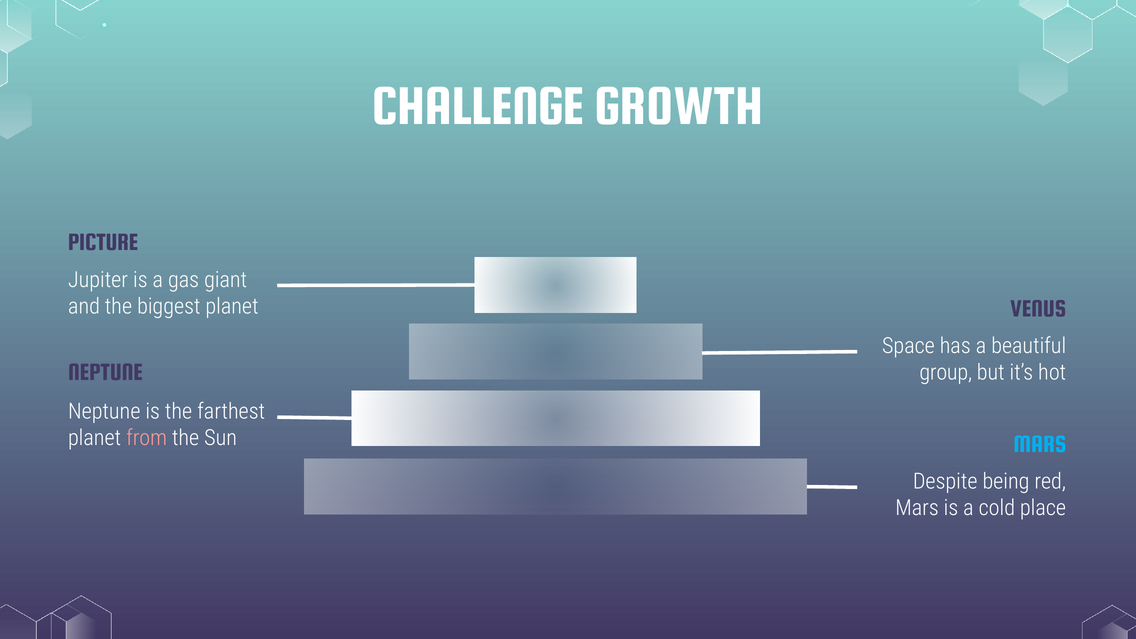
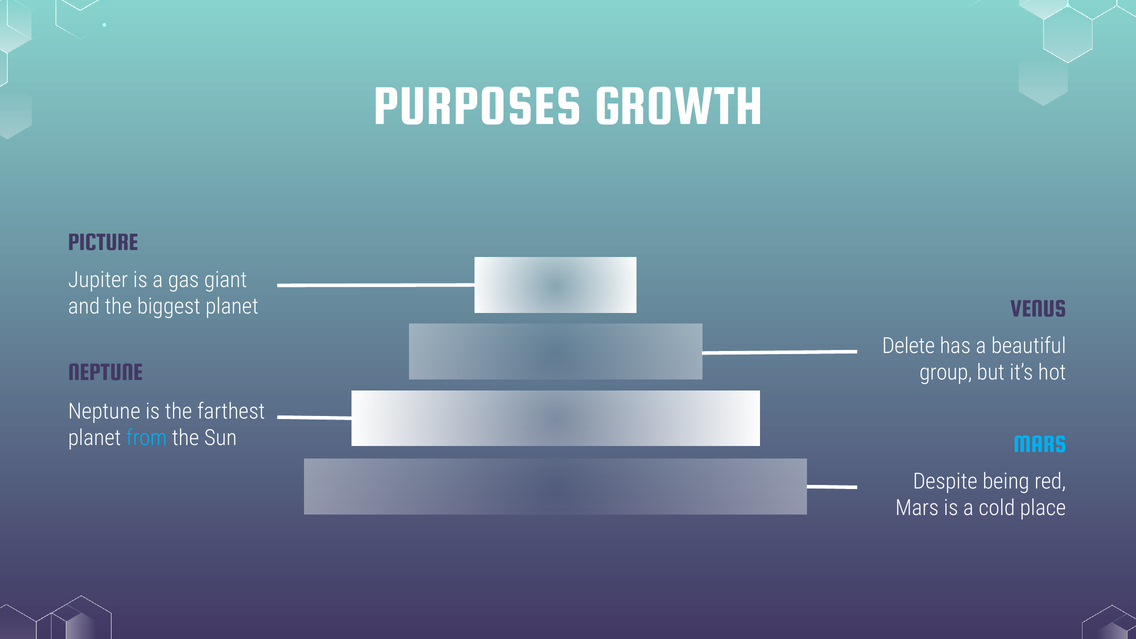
CHALLENGE: CHALLENGE -> PURPOSES
Space: Space -> Delete
from colour: pink -> light blue
